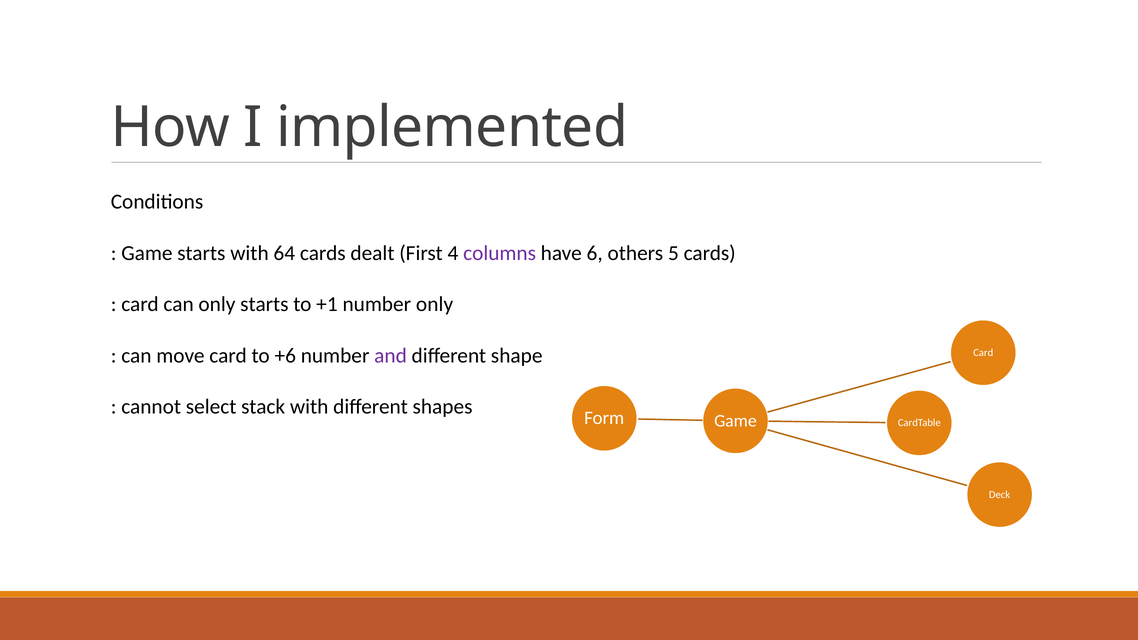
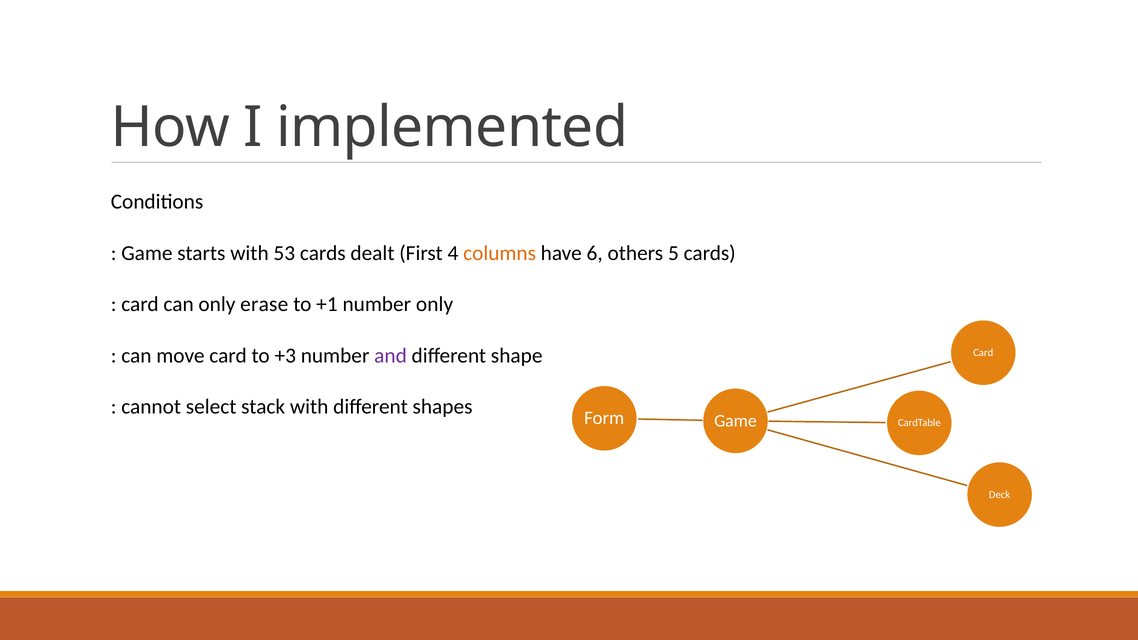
64: 64 -> 53
columns colour: purple -> orange
only starts: starts -> erase
+6: +6 -> +3
